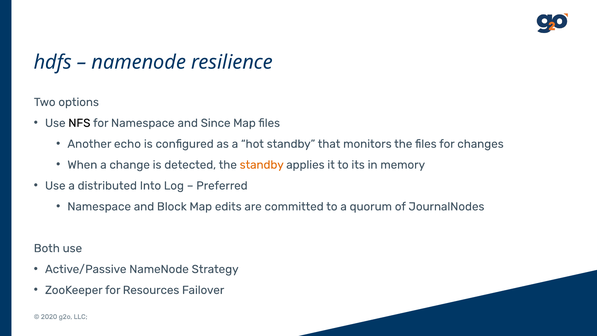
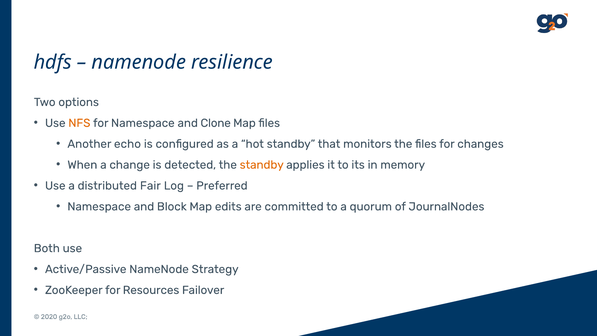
NFS colour: black -> orange
Since: Since -> Clone
Into: Into -> Fair
